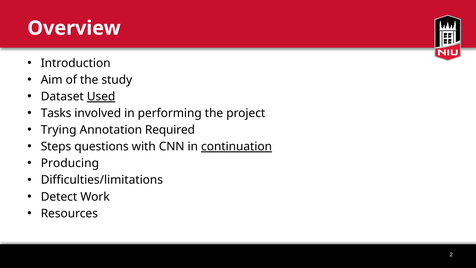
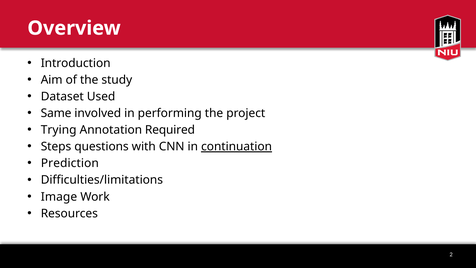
Used underline: present -> none
Tasks: Tasks -> Same
Producing: Producing -> Prediction
Detect: Detect -> Image
